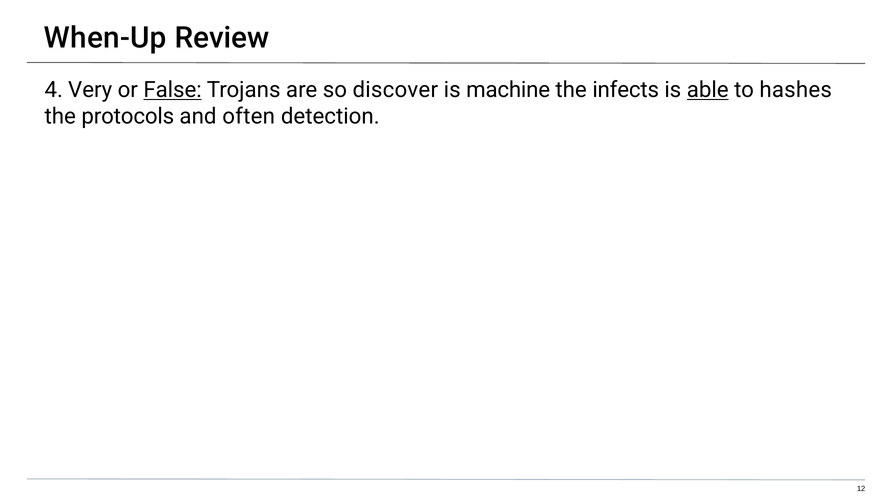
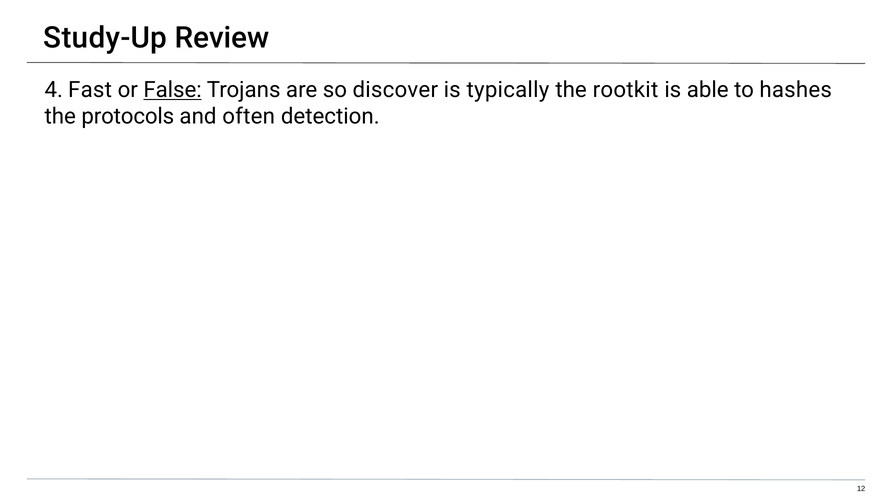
When-Up: When-Up -> Study-Up
Very: Very -> Fast
machine: machine -> typically
infects: infects -> rootkit
able underline: present -> none
